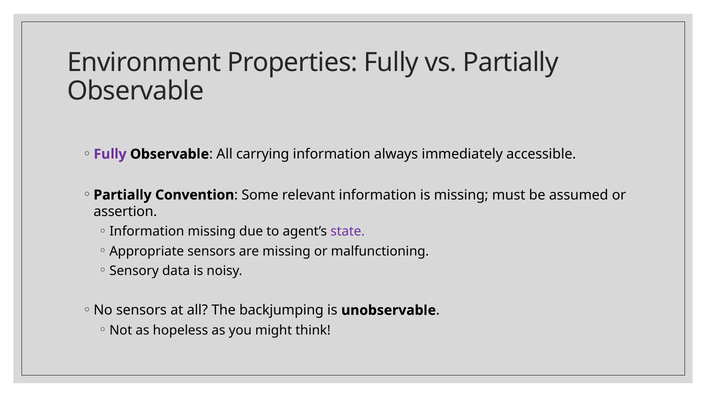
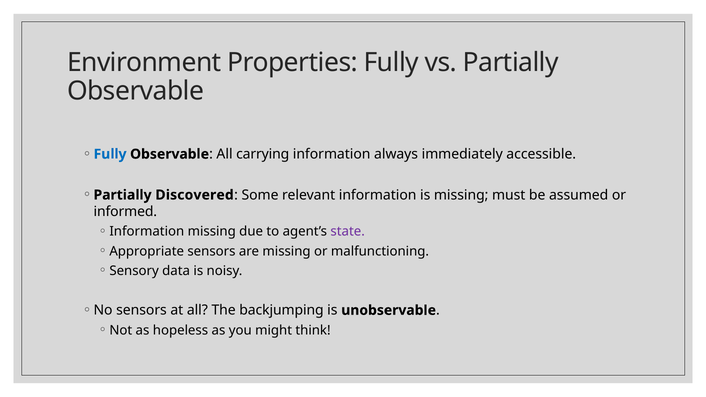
Fully at (110, 154) colour: purple -> blue
Convention: Convention -> Discovered
assertion: assertion -> informed
